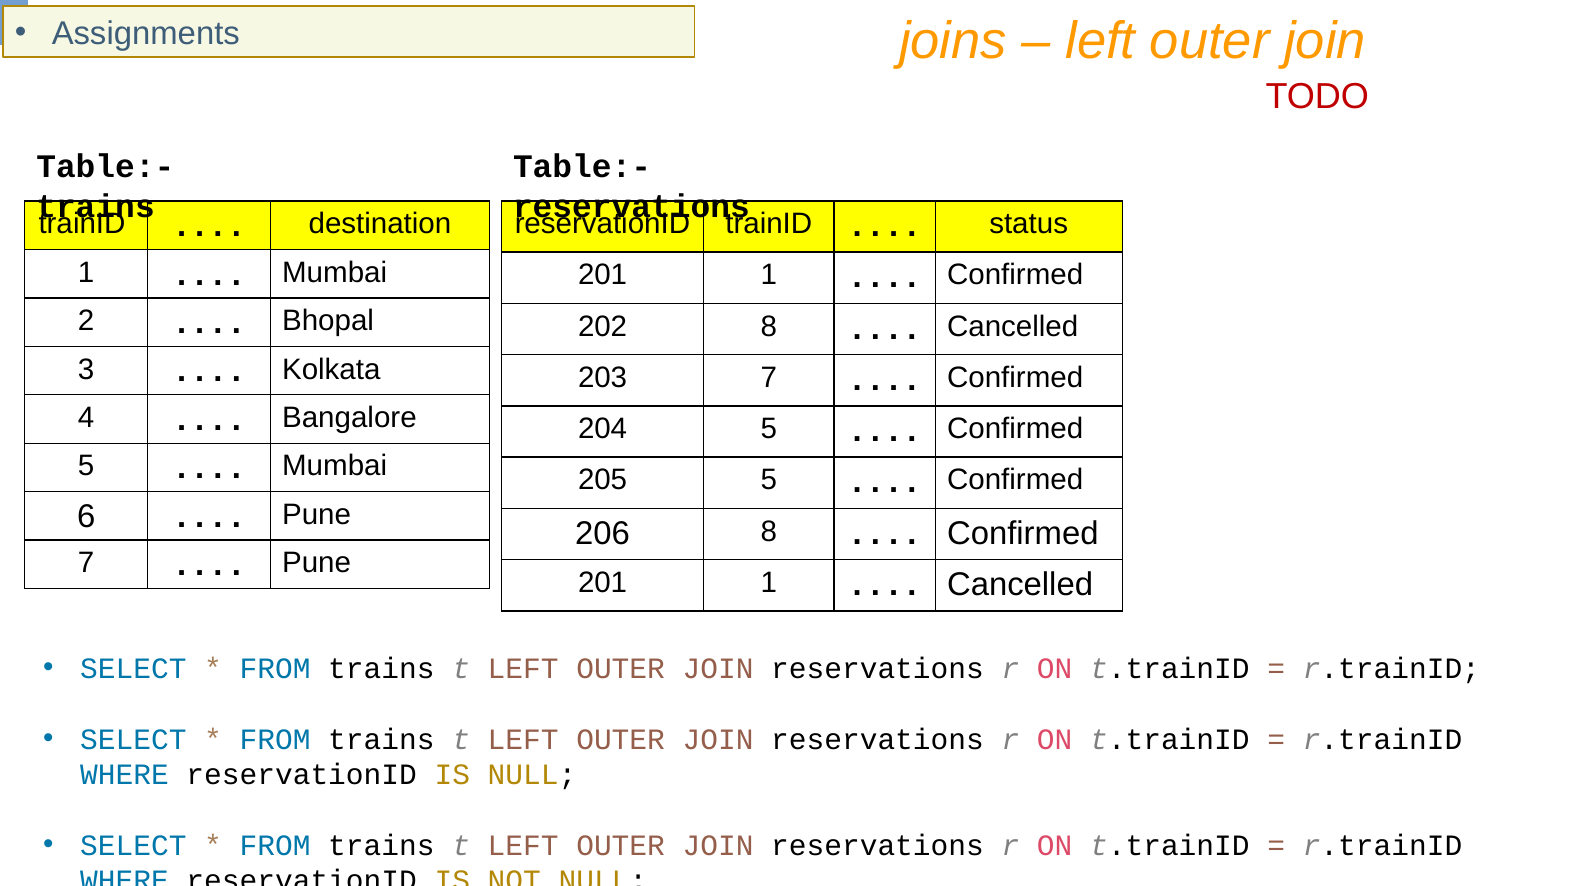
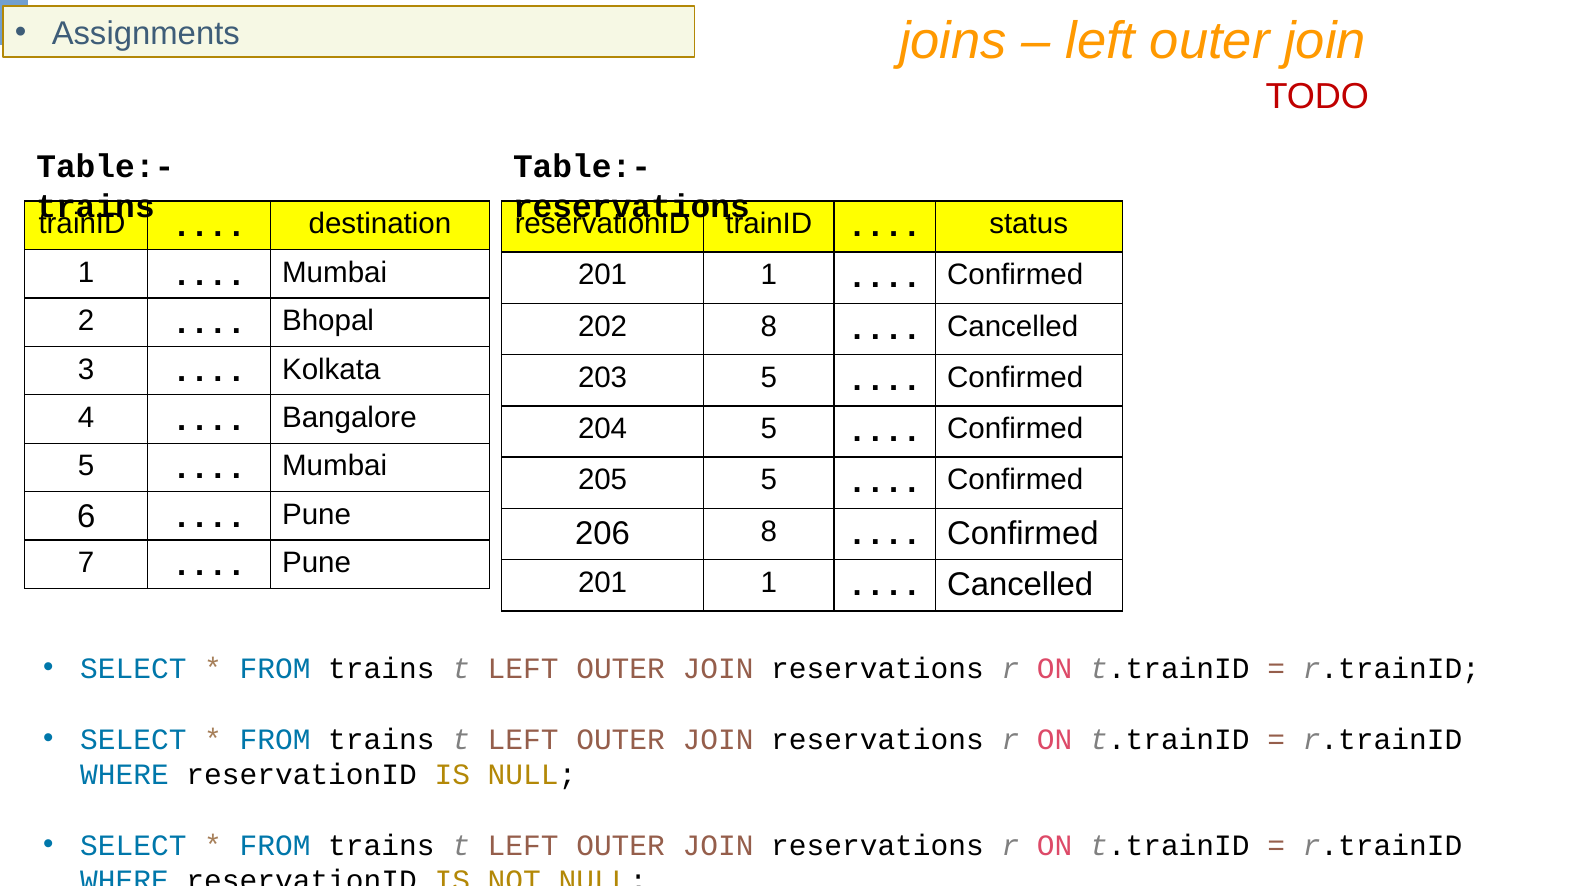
203 7: 7 -> 5
